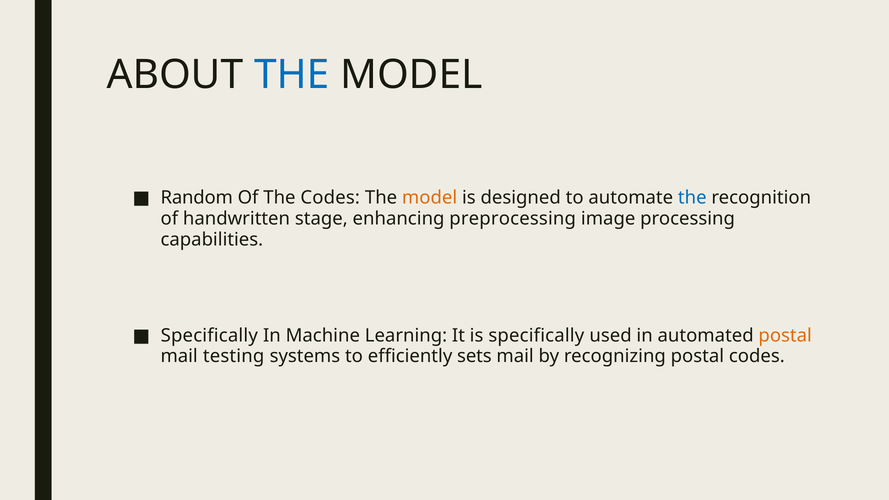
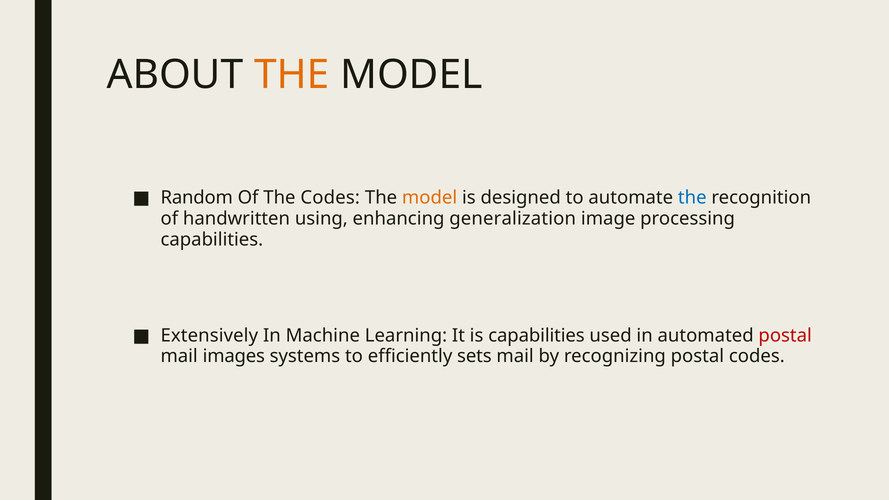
THE at (292, 75) colour: blue -> orange
stage: stage -> using
preprocessing: preprocessing -> generalization
Specifically at (209, 335): Specifically -> Extensively
is specifically: specifically -> capabilities
postal at (785, 335) colour: orange -> red
testing: testing -> images
